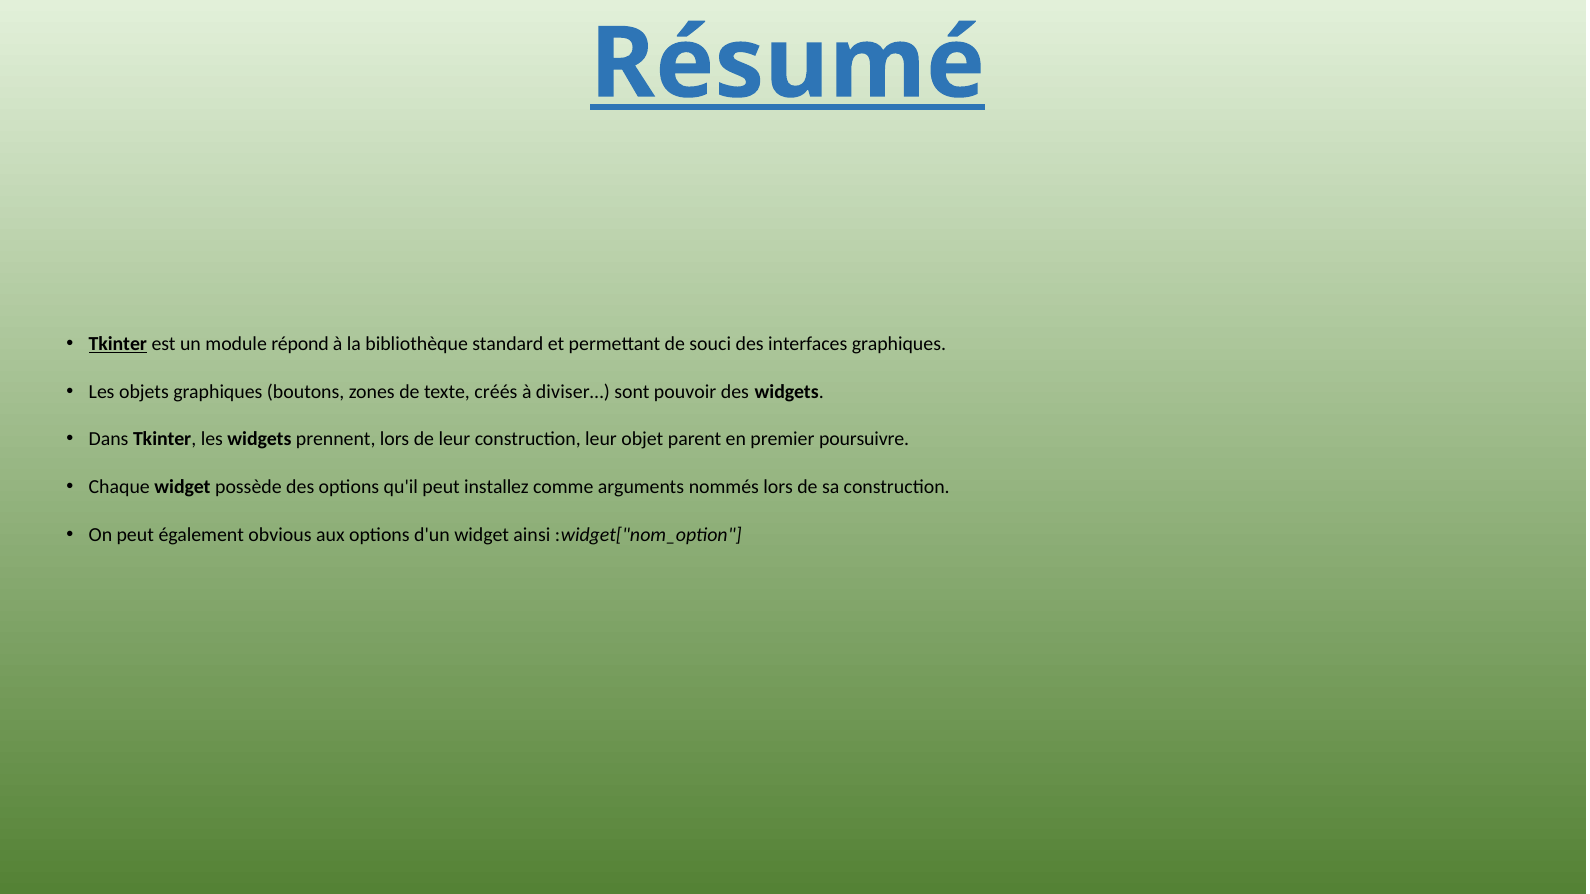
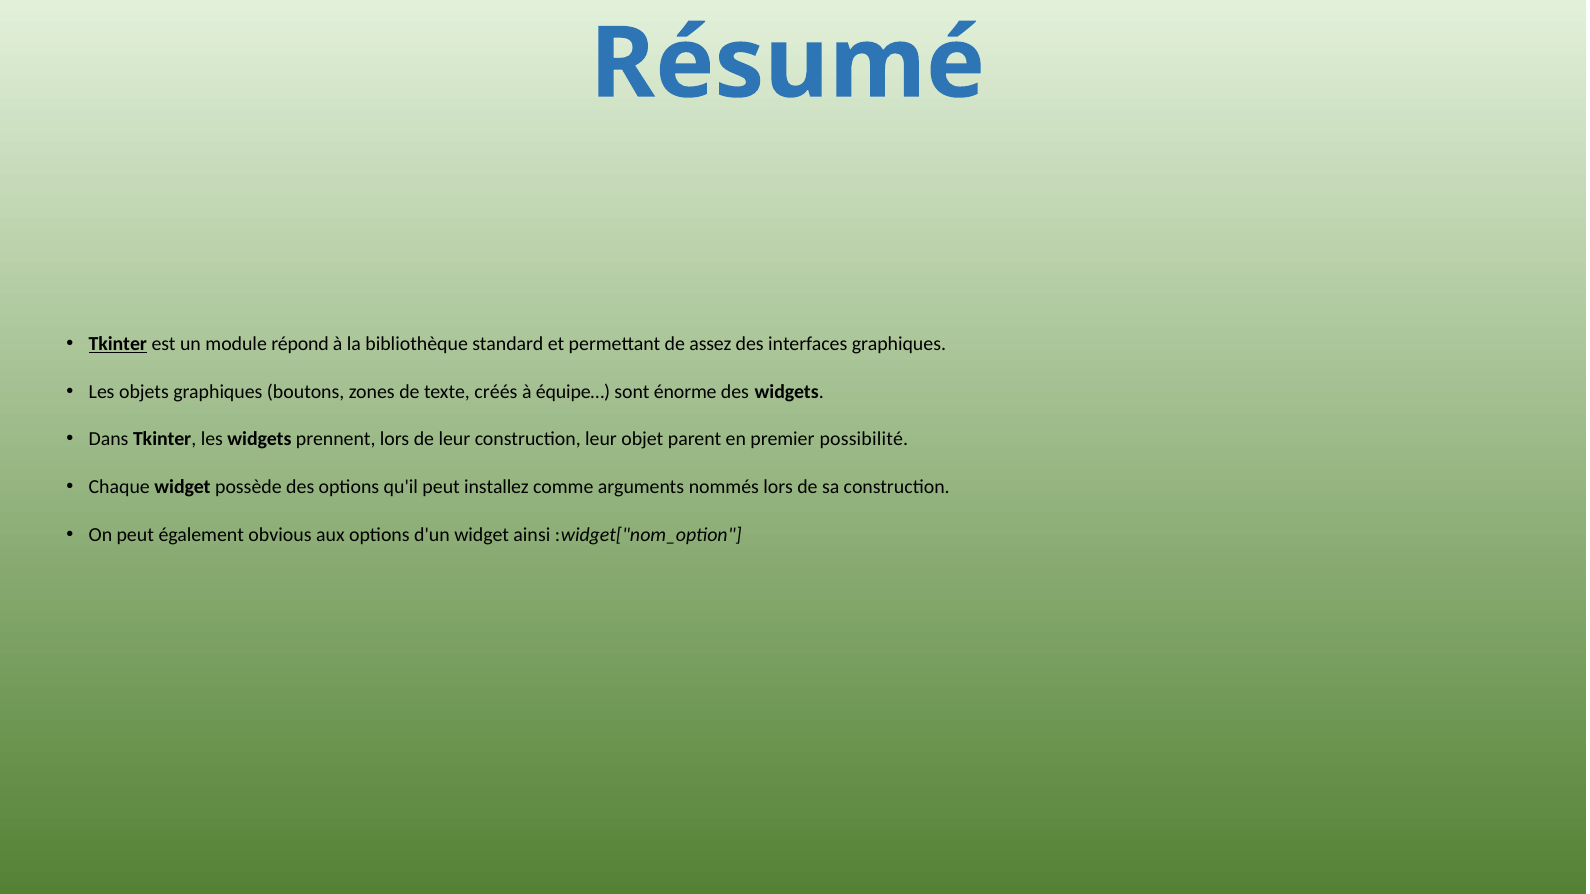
Résumé underline: present -> none
souci: souci -> assez
diviser…: diviser… -> équipe…
pouvoir: pouvoir -> énorme
poursuivre: poursuivre -> possibilité
